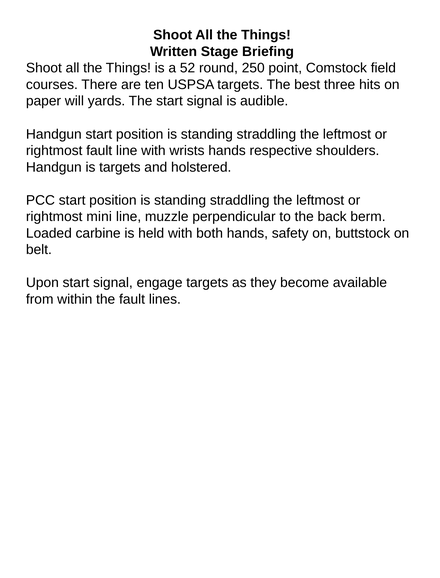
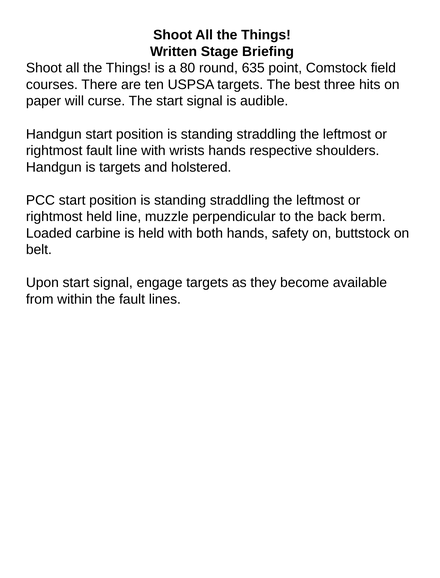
52: 52 -> 80
250: 250 -> 635
yards: yards -> curse
rightmost mini: mini -> held
